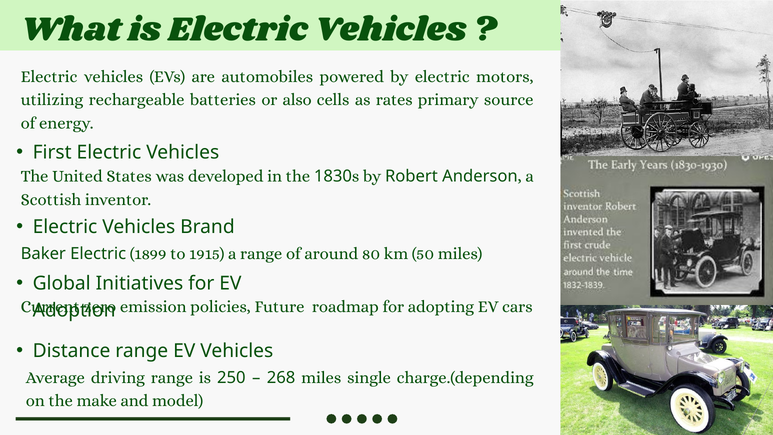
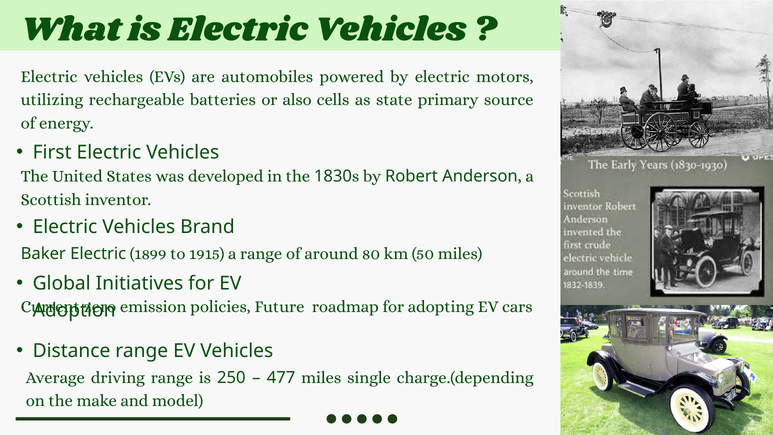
rates: rates -> state
268: 268 -> 477
